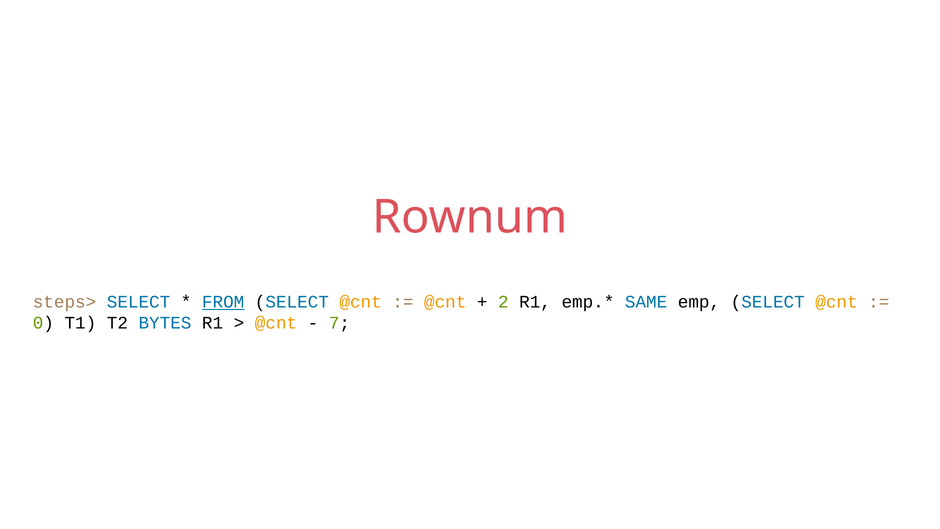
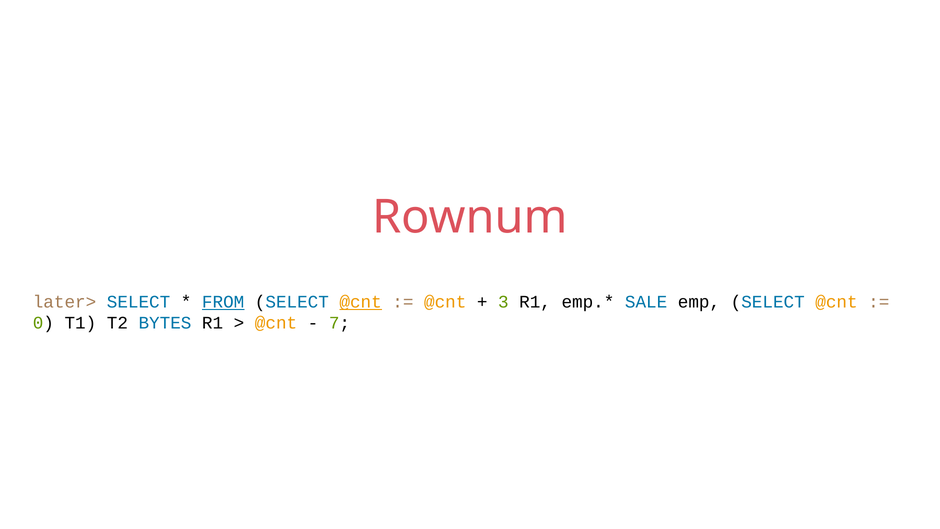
steps>: steps> -> later>
@cnt at (361, 302) underline: none -> present
2: 2 -> 3
SAME: SAME -> SALE
